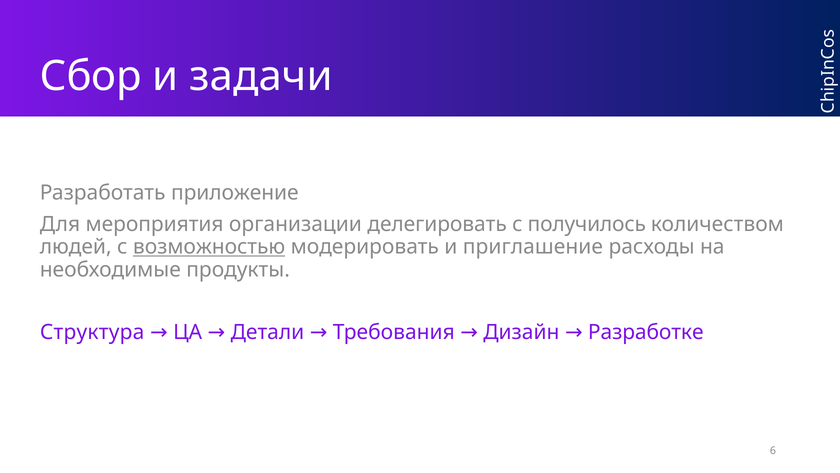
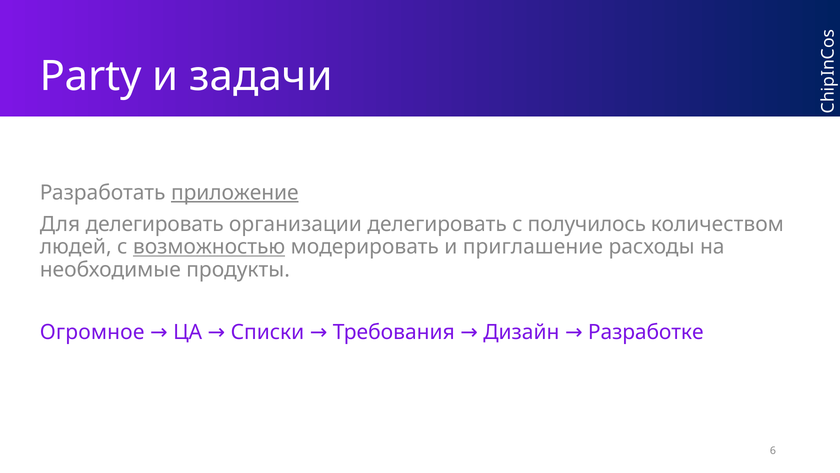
Сбор: Сбор -> Party
приложение underline: none -> present
Для мероприятия: мероприятия -> делегировать
Структура: Структура -> Огромное
Детали: Детали -> Списки
